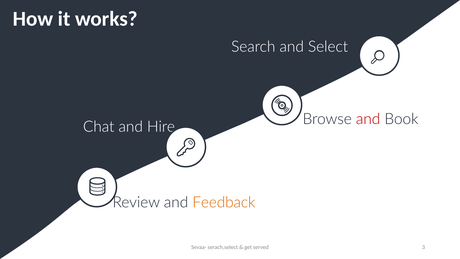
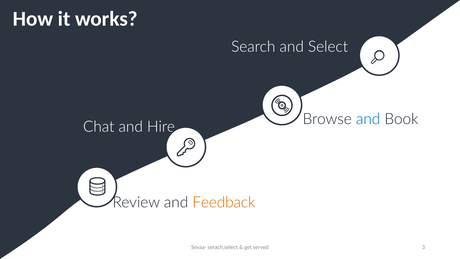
and at (368, 119) colour: red -> blue
